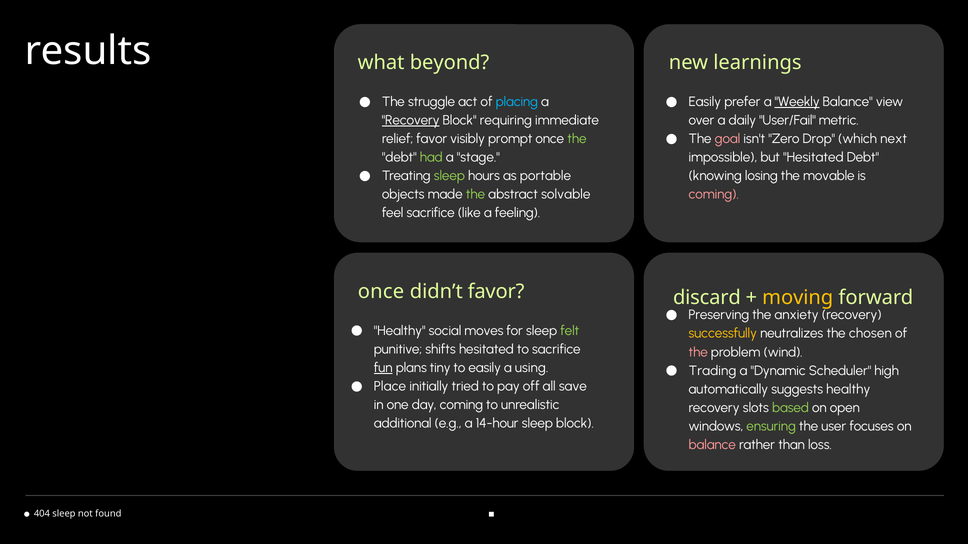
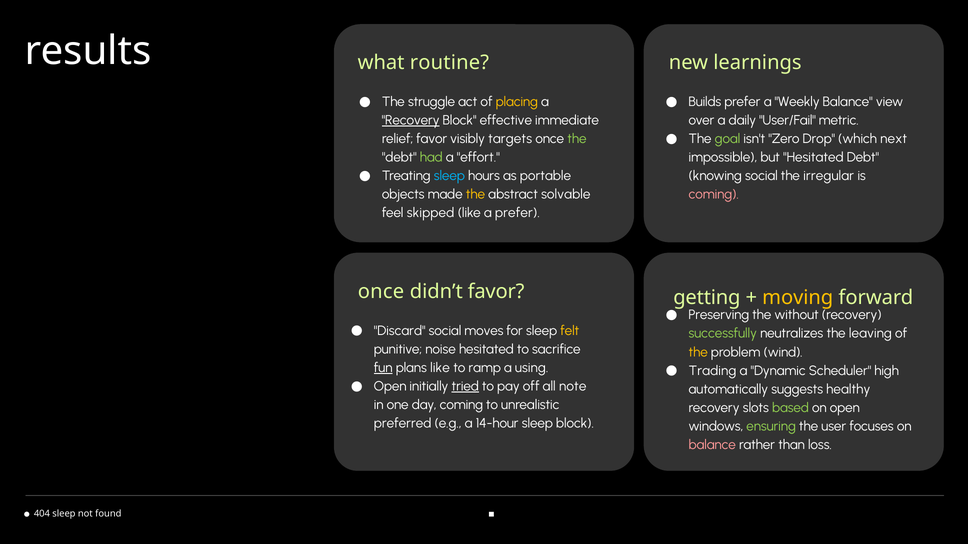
beyond: beyond -> routine
placing colour: light blue -> yellow
Easily at (705, 102): Easily -> Builds
Weekly underline: present -> none
requiring: requiring -> effective
goal colour: pink -> light green
prompt: prompt -> targets
stage: stage -> effort
sleep at (449, 176) colour: light green -> light blue
knowing losing: losing -> social
movable: movable -> irregular
the at (475, 195) colour: light green -> yellow
feel sacrifice: sacrifice -> skipped
a feeling: feeling -> prefer
discard: discard -> getting
anxiety: anxiety -> without
Healthy at (400, 331): Healthy -> Discard
felt colour: light green -> yellow
successfully colour: yellow -> light green
chosen: chosen -> leaving
shifts: shifts -> noise
the at (698, 352) colour: pink -> yellow
plans tiny: tiny -> like
to easily: easily -> ramp
Place at (390, 387): Place -> Open
tried underline: none -> present
save: save -> note
additional: additional -> preferred
